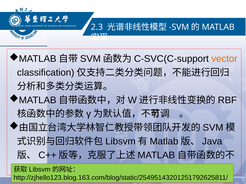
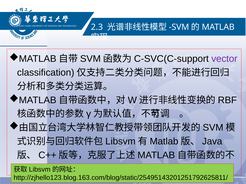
vector colour: orange -> purple
